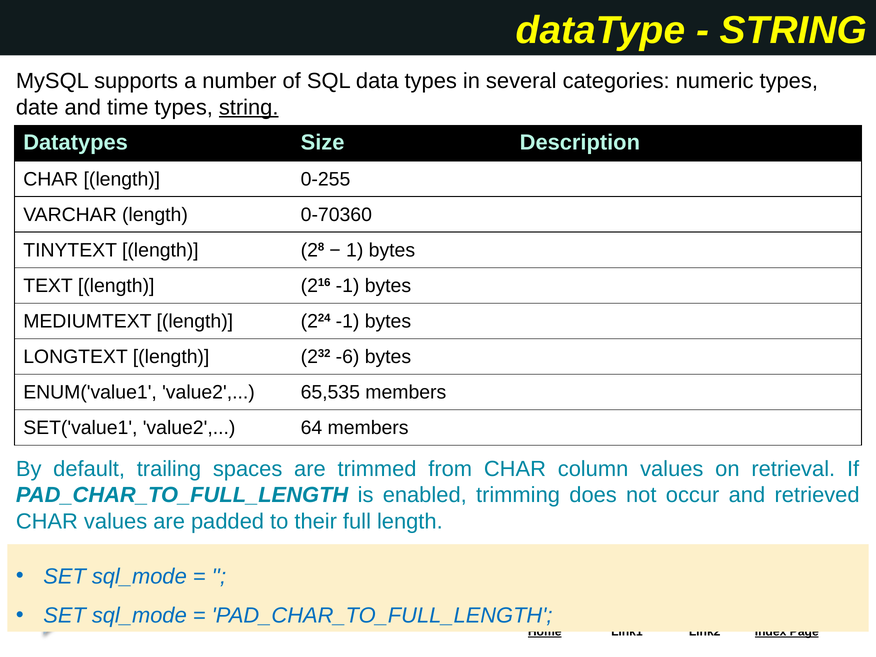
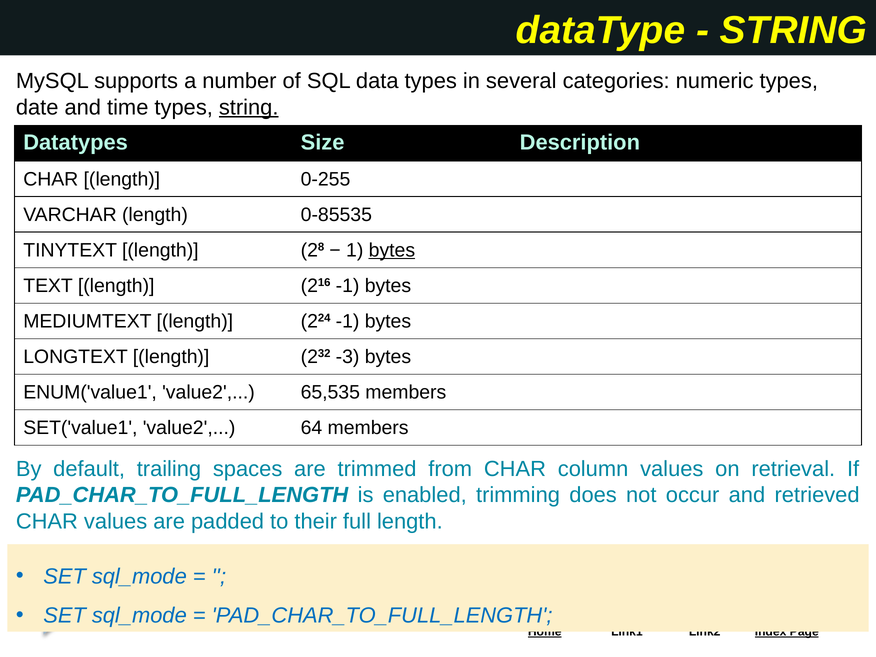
0-70360: 0-70360 -> 0-85535
bytes at (392, 250) underline: none -> present
-6: -6 -> -3
